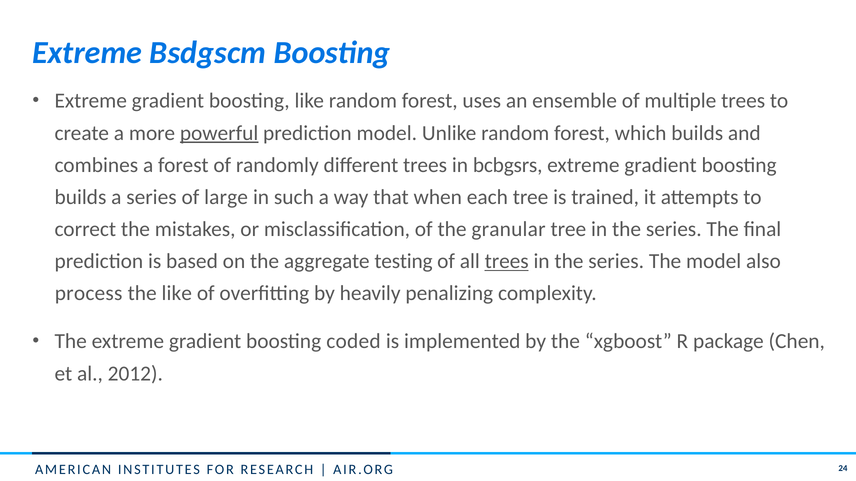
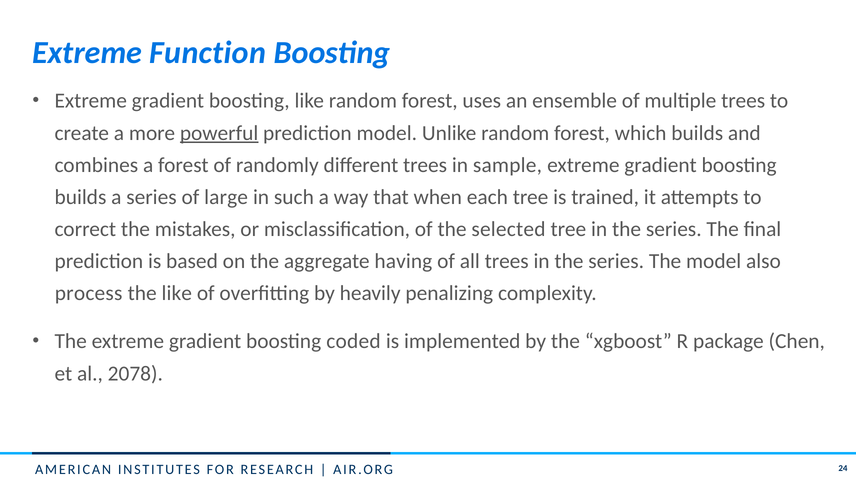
Bsdgscm: Bsdgscm -> Function
bcbgsrs: bcbgsrs -> sample
granular: granular -> selected
testing: testing -> having
trees at (507, 262) underline: present -> none
2012: 2012 -> 2078
